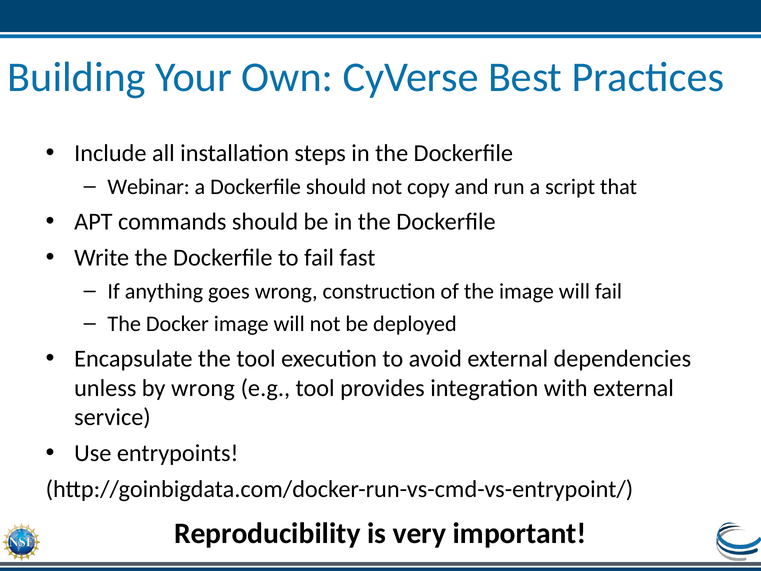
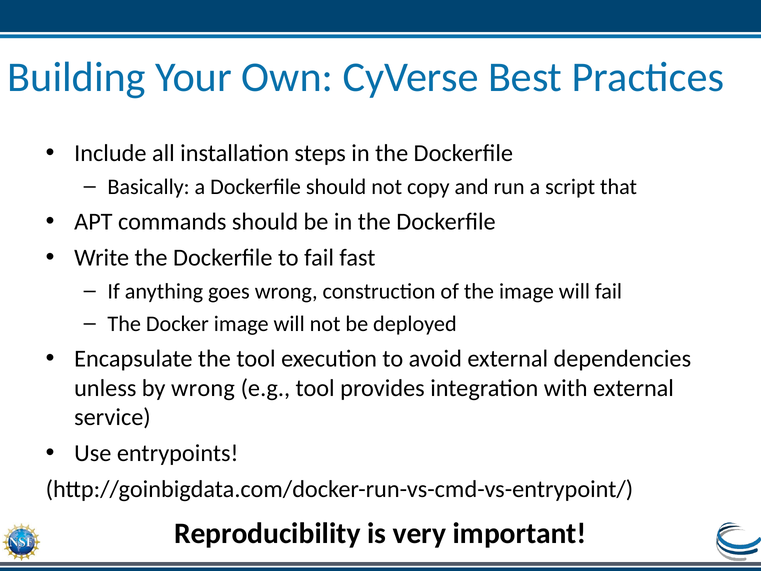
Webinar: Webinar -> Basically
